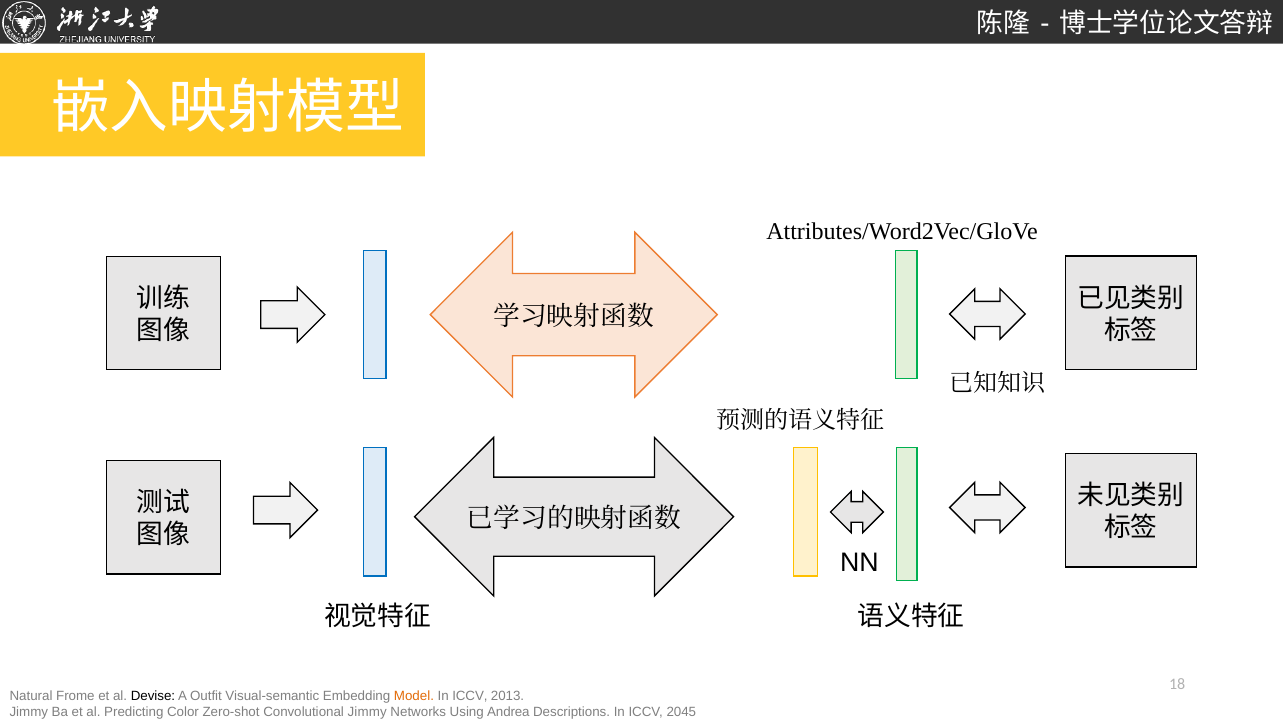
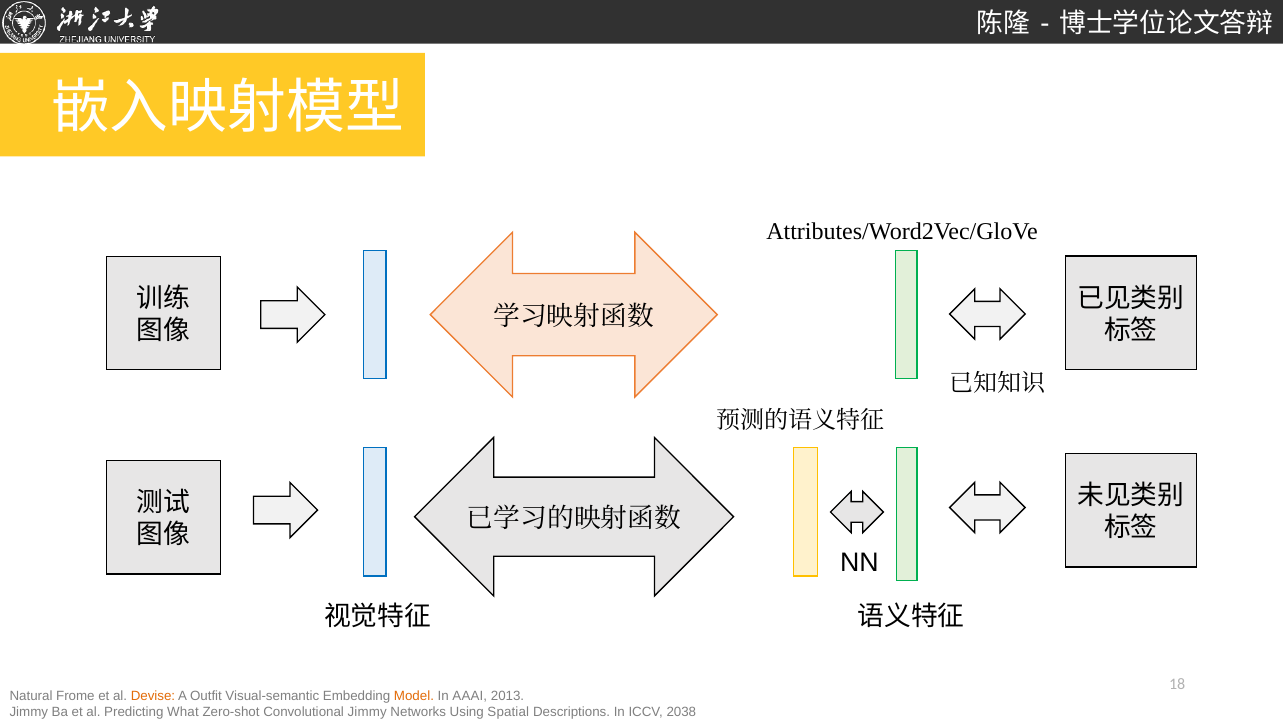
Devise colour: black -> orange
ICCV at (470, 695): ICCV -> AAAI
Color: Color -> What
Andrea: Andrea -> Spatial
2045: 2045 -> 2038
